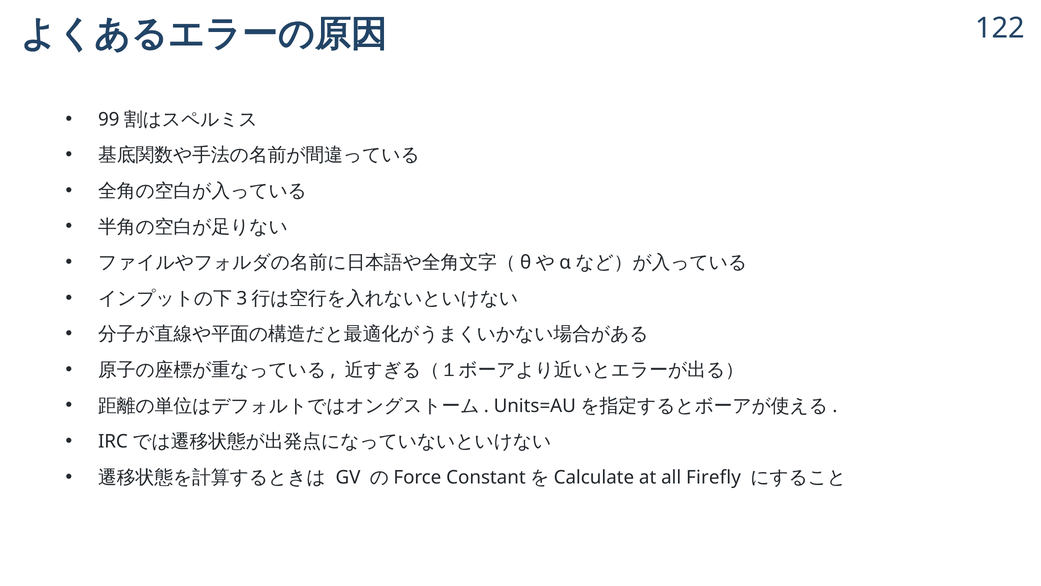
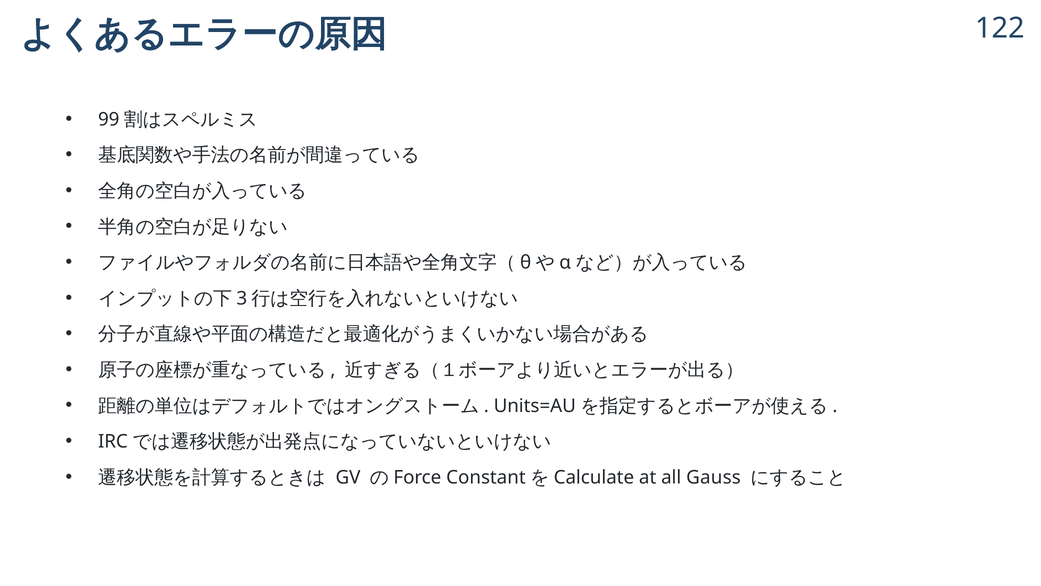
Firefly: Firefly -> Gauss
